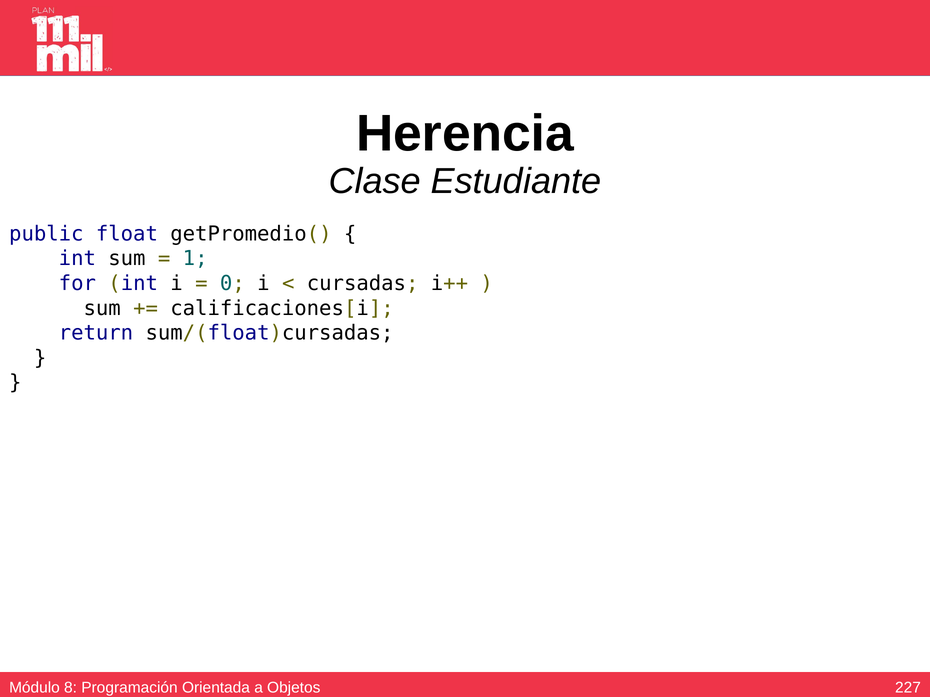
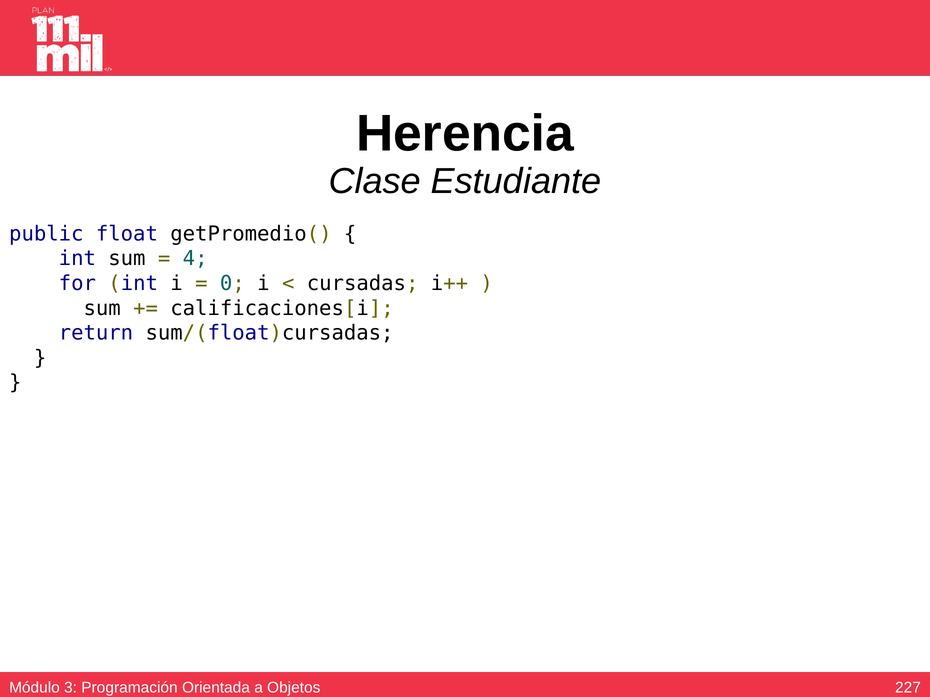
1: 1 -> 4
8: 8 -> 3
